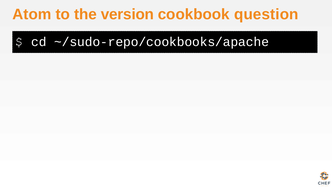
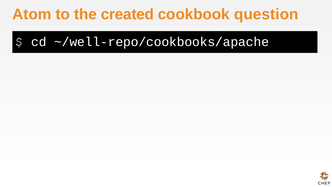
version: version -> created
~/sudo-repo/cookbooks/apache: ~/sudo-repo/cookbooks/apache -> ~/well-repo/cookbooks/apache
